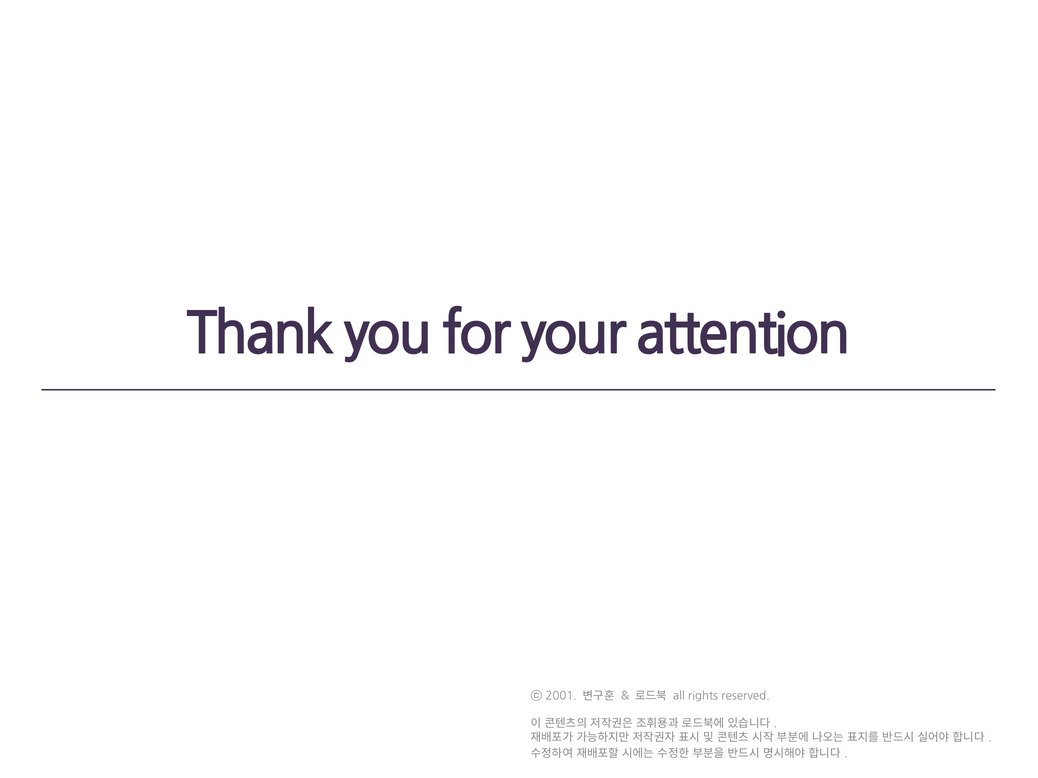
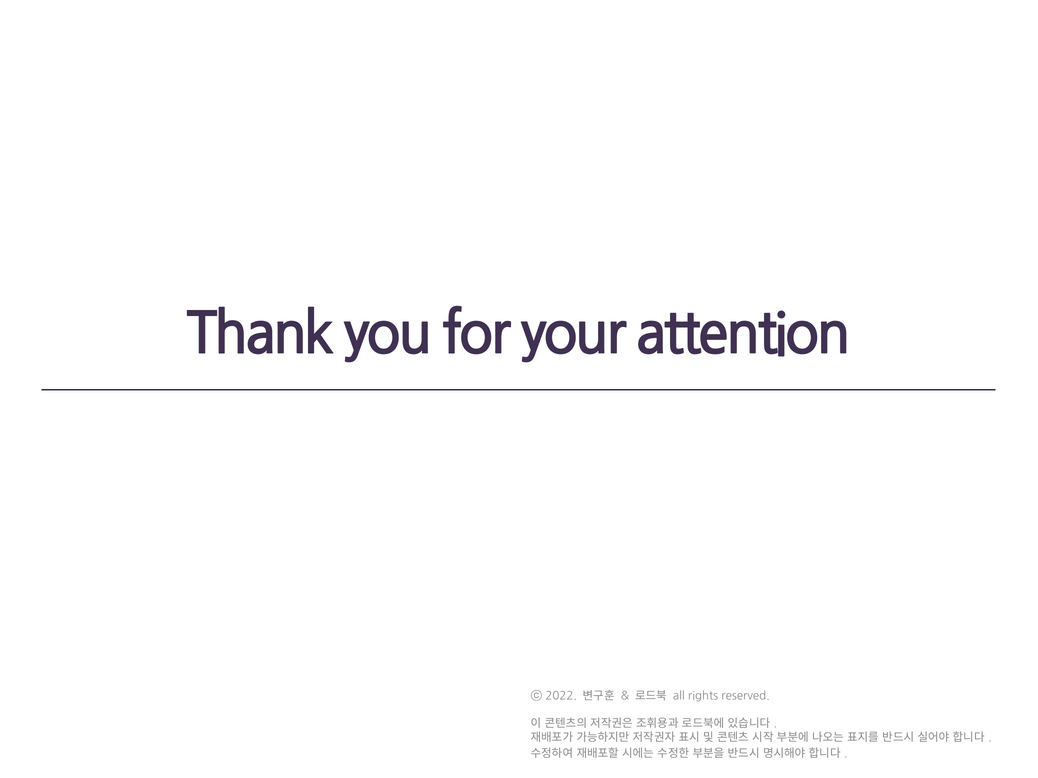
2001: 2001 -> 2022
